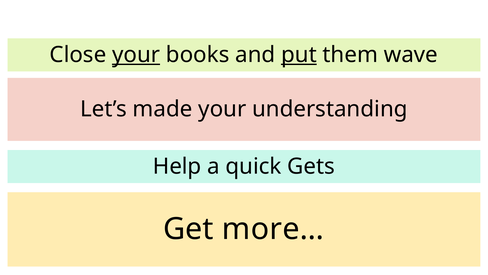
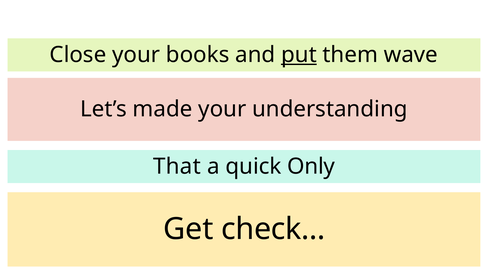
your at (136, 55) underline: present -> none
Help: Help -> That
Gets: Gets -> Only
more…: more… -> check…
